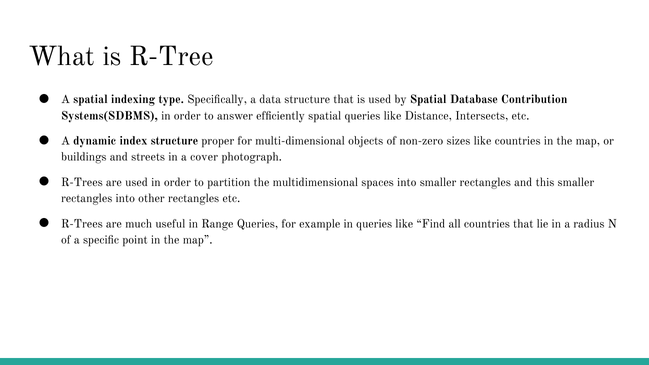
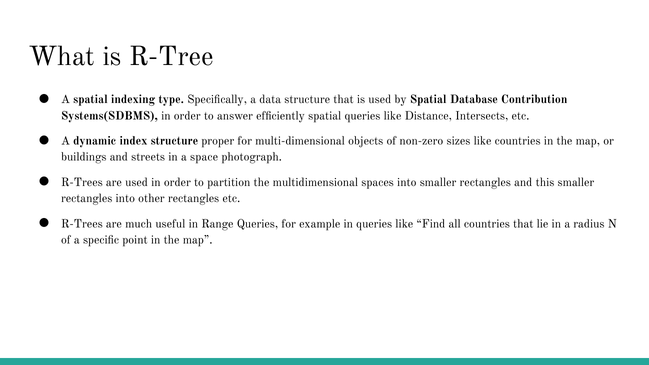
cover: cover -> space
